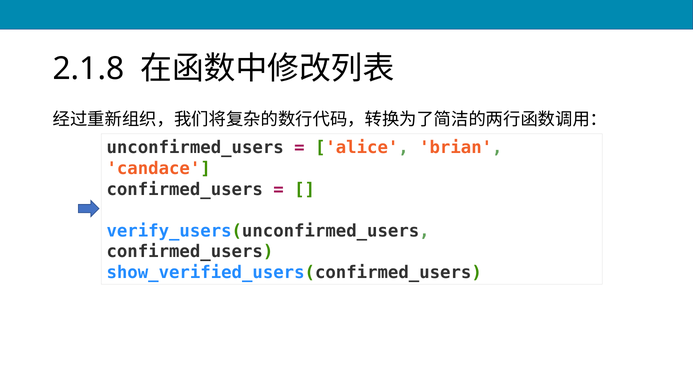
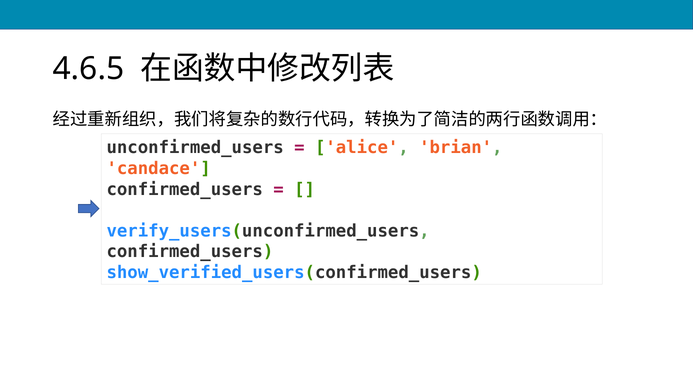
2.1.8: 2.1.8 -> 4.6.5
